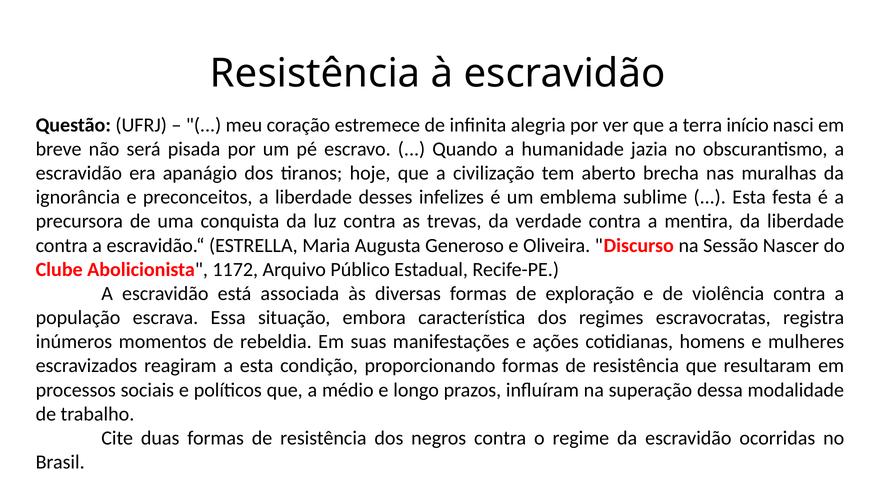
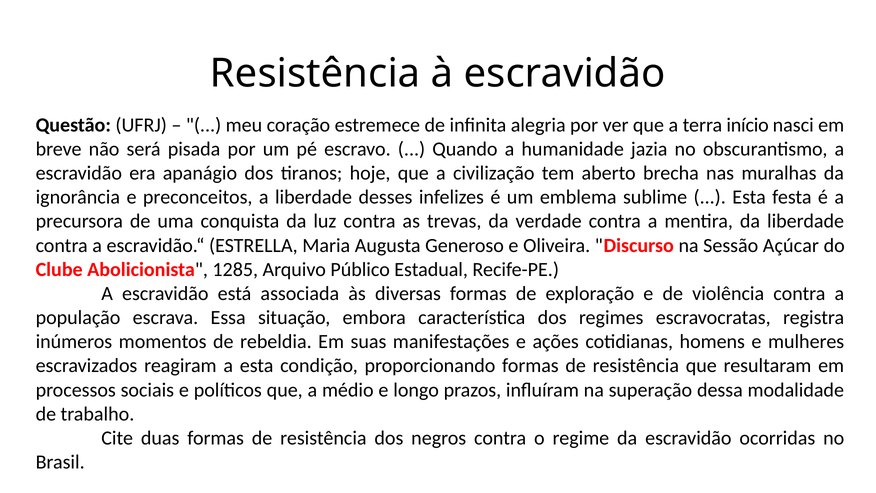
Nascer: Nascer -> Açúcar
1172: 1172 -> 1285
